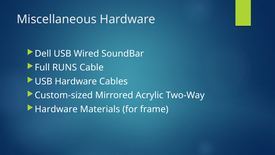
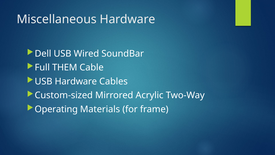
RUNS: RUNS -> THEM
Hardware at (56, 109): Hardware -> Operating
